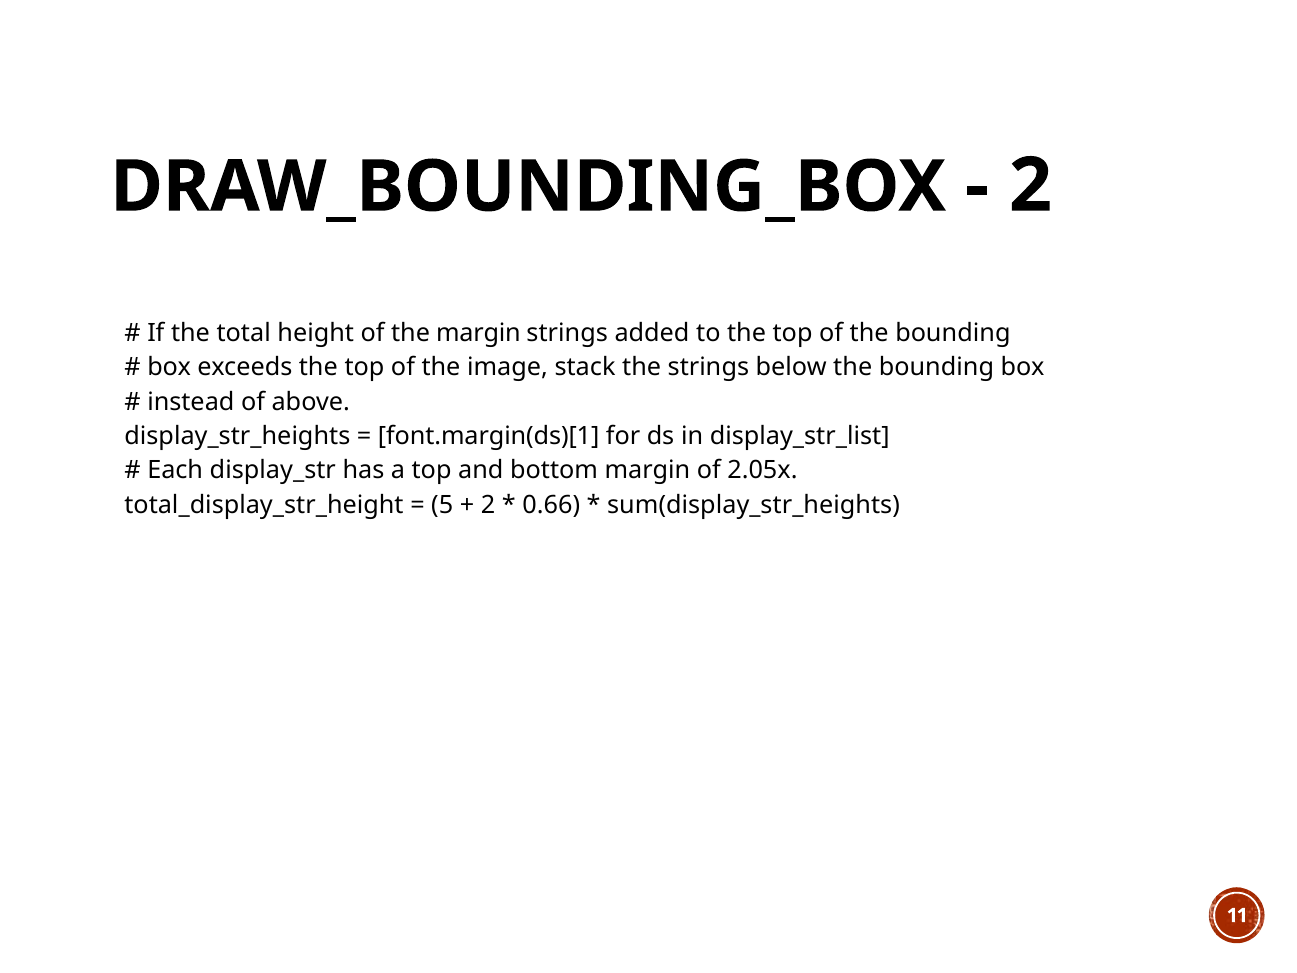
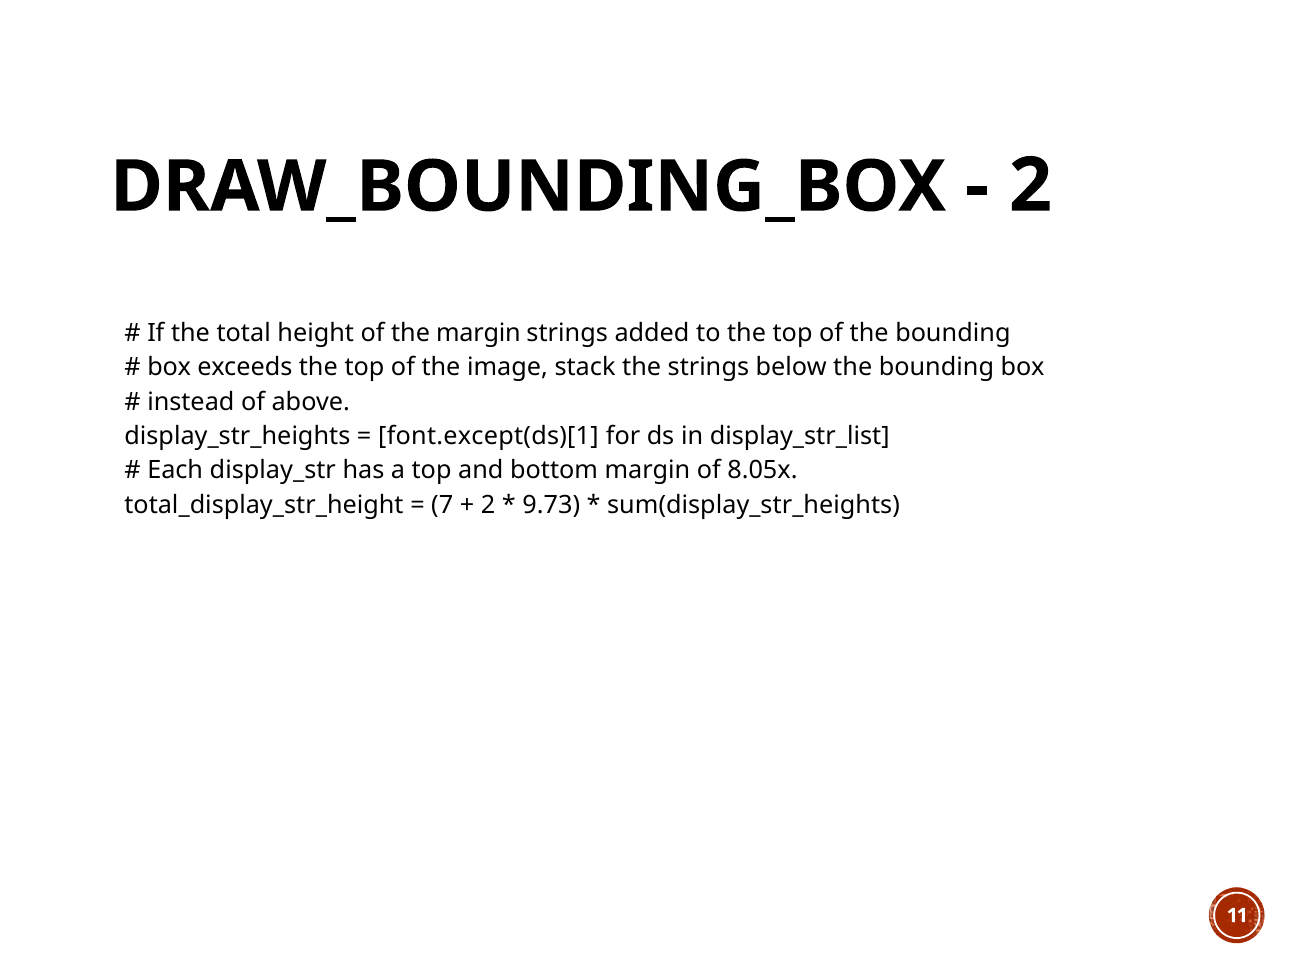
font.margin(ds)[1: font.margin(ds)[1 -> font.except(ds)[1
2.05x: 2.05x -> 8.05x
5: 5 -> 7
0.66: 0.66 -> 9.73
